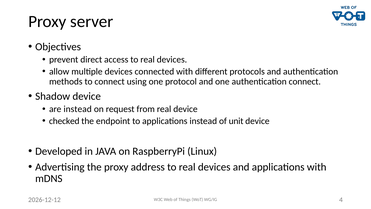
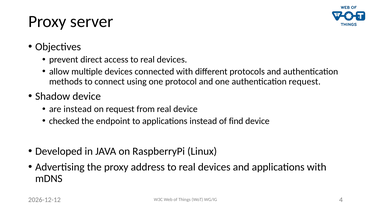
authentication connect: connect -> request
unit: unit -> find
